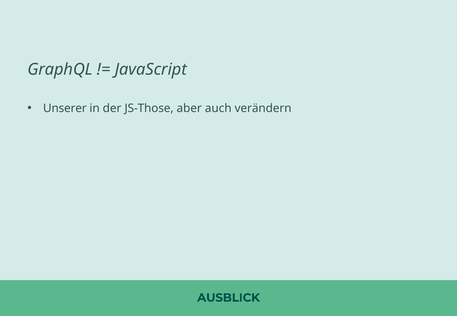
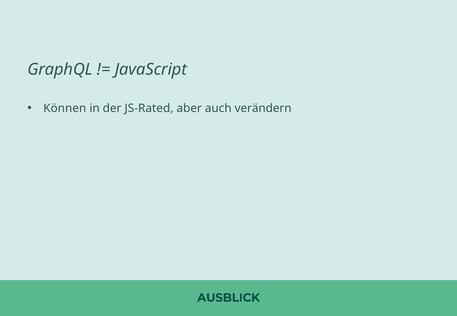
Unserer: Unserer -> Können
JS-Those: JS-Those -> JS-Rated
